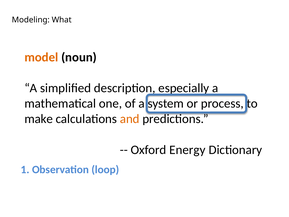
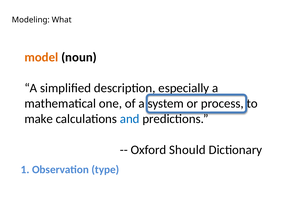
and colour: orange -> blue
Energy: Energy -> Should
loop: loop -> type
